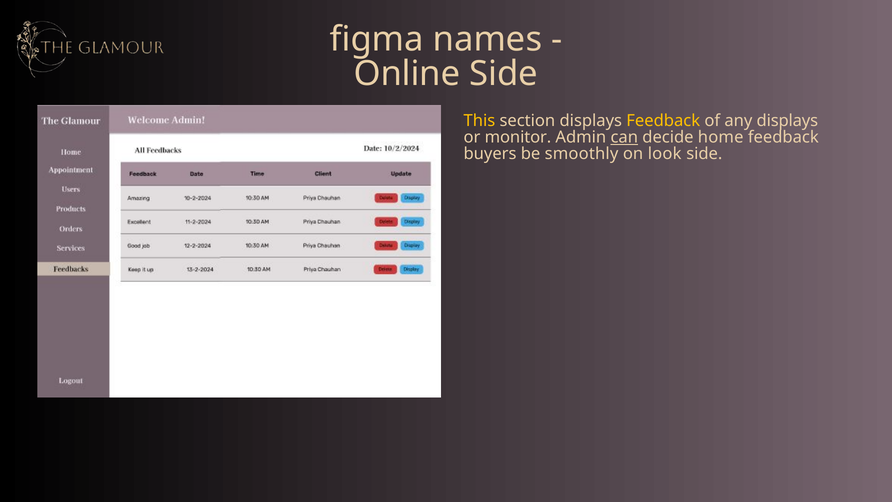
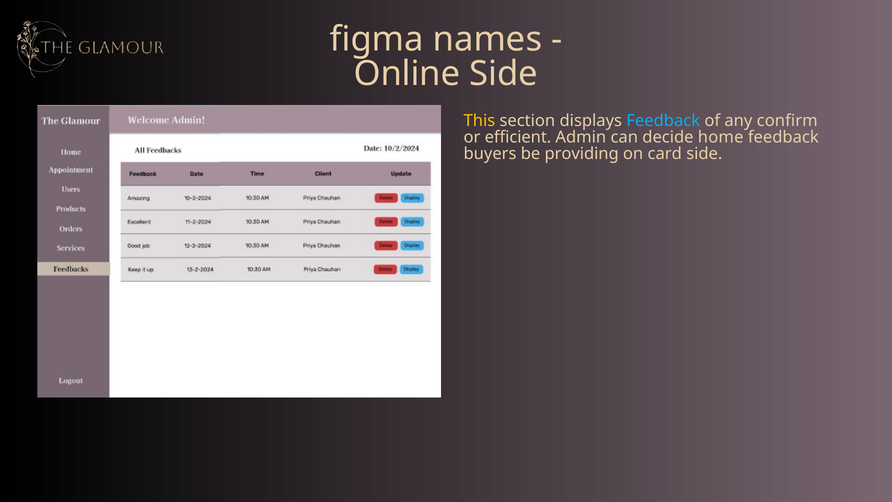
Feedback at (663, 121) colour: yellow -> light blue
any displays: displays -> confirm
monitor: monitor -> efficient
can underline: present -> none
smoothly: smoothly -> providing
look: look -> card
